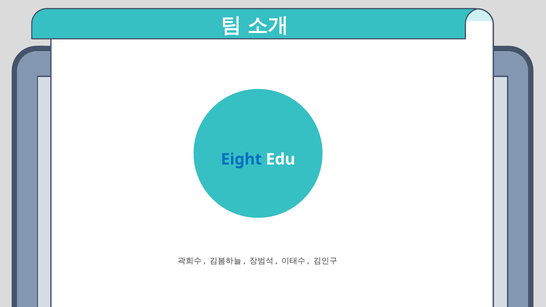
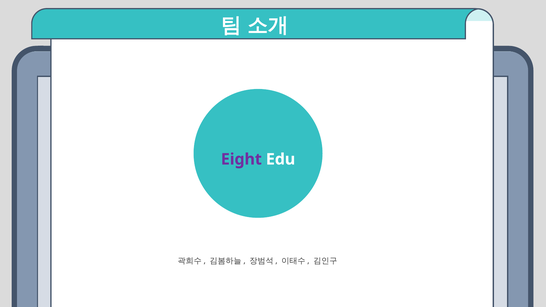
Eight colour: blue -> purple
